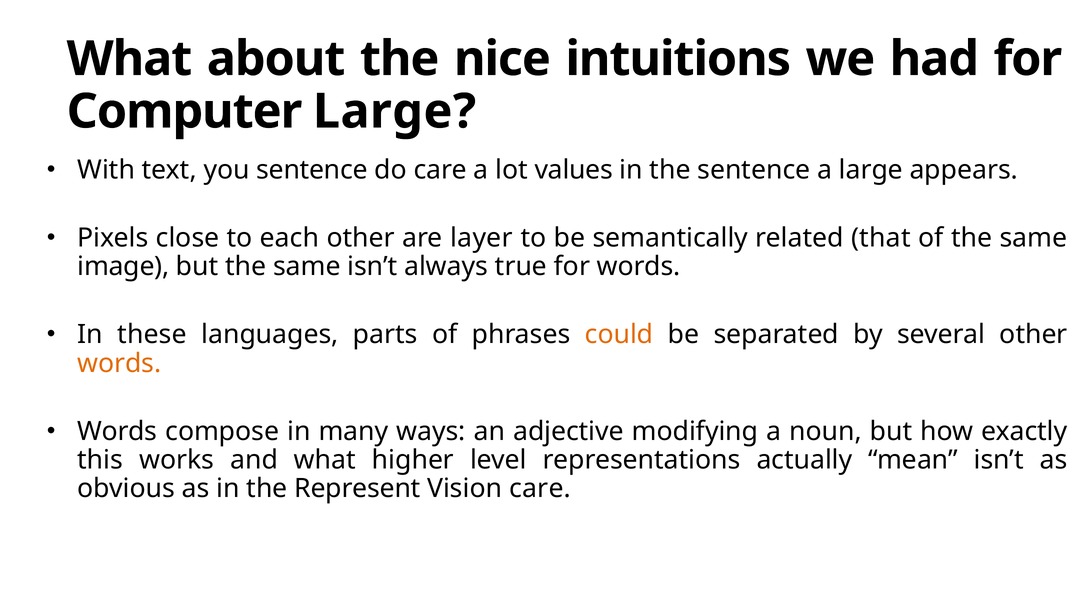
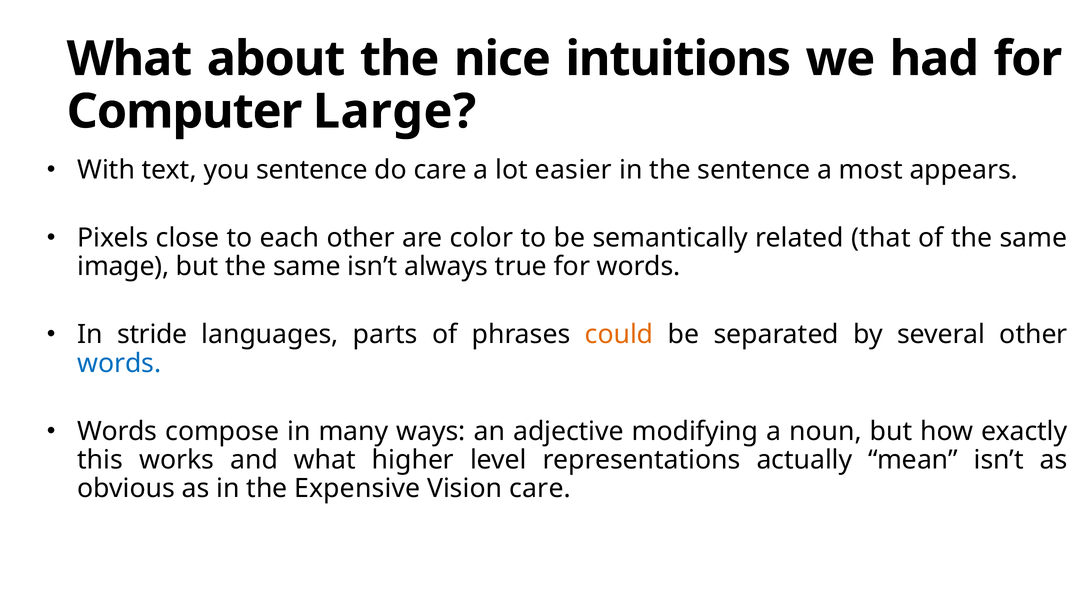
values: values -> easier
a large: large -> most
layer: layer -> color
these: these -> stride
words at (119, 364) colour: orange -> blue
Represent: Represent -> Expensive
